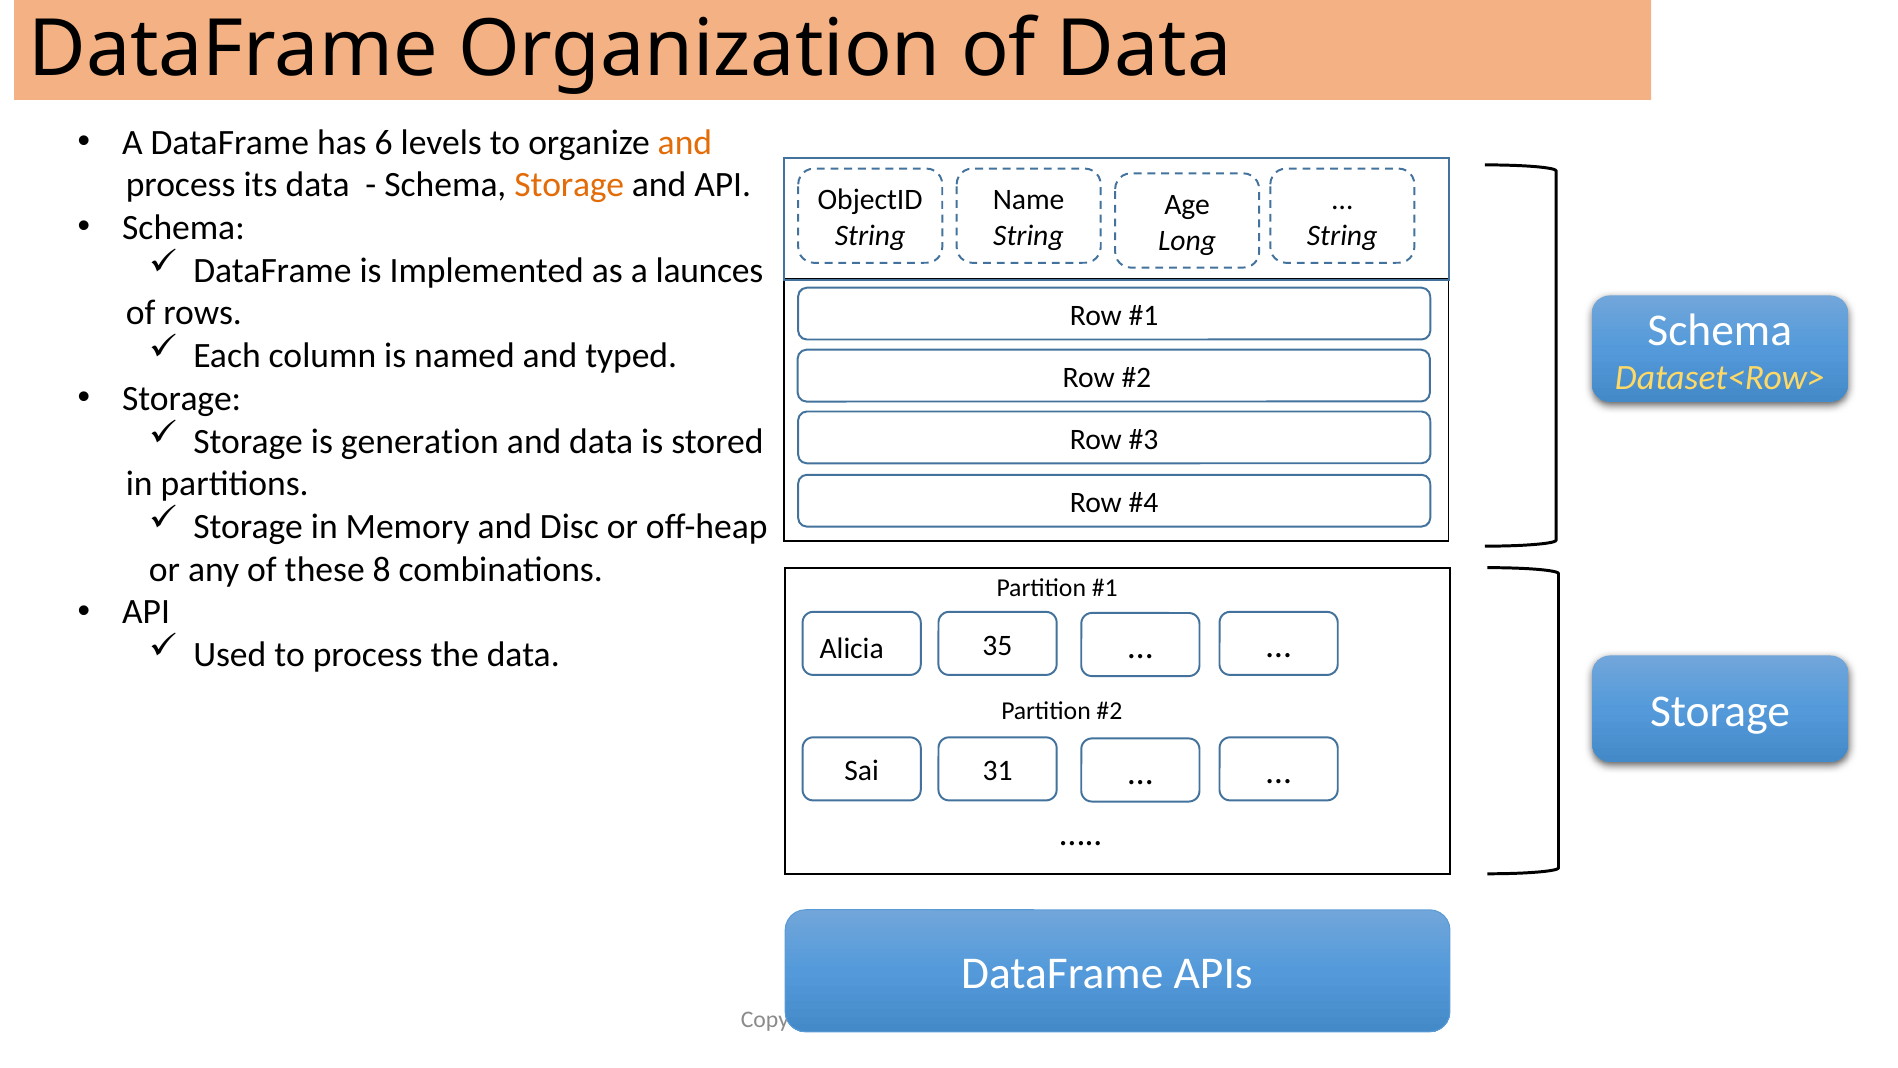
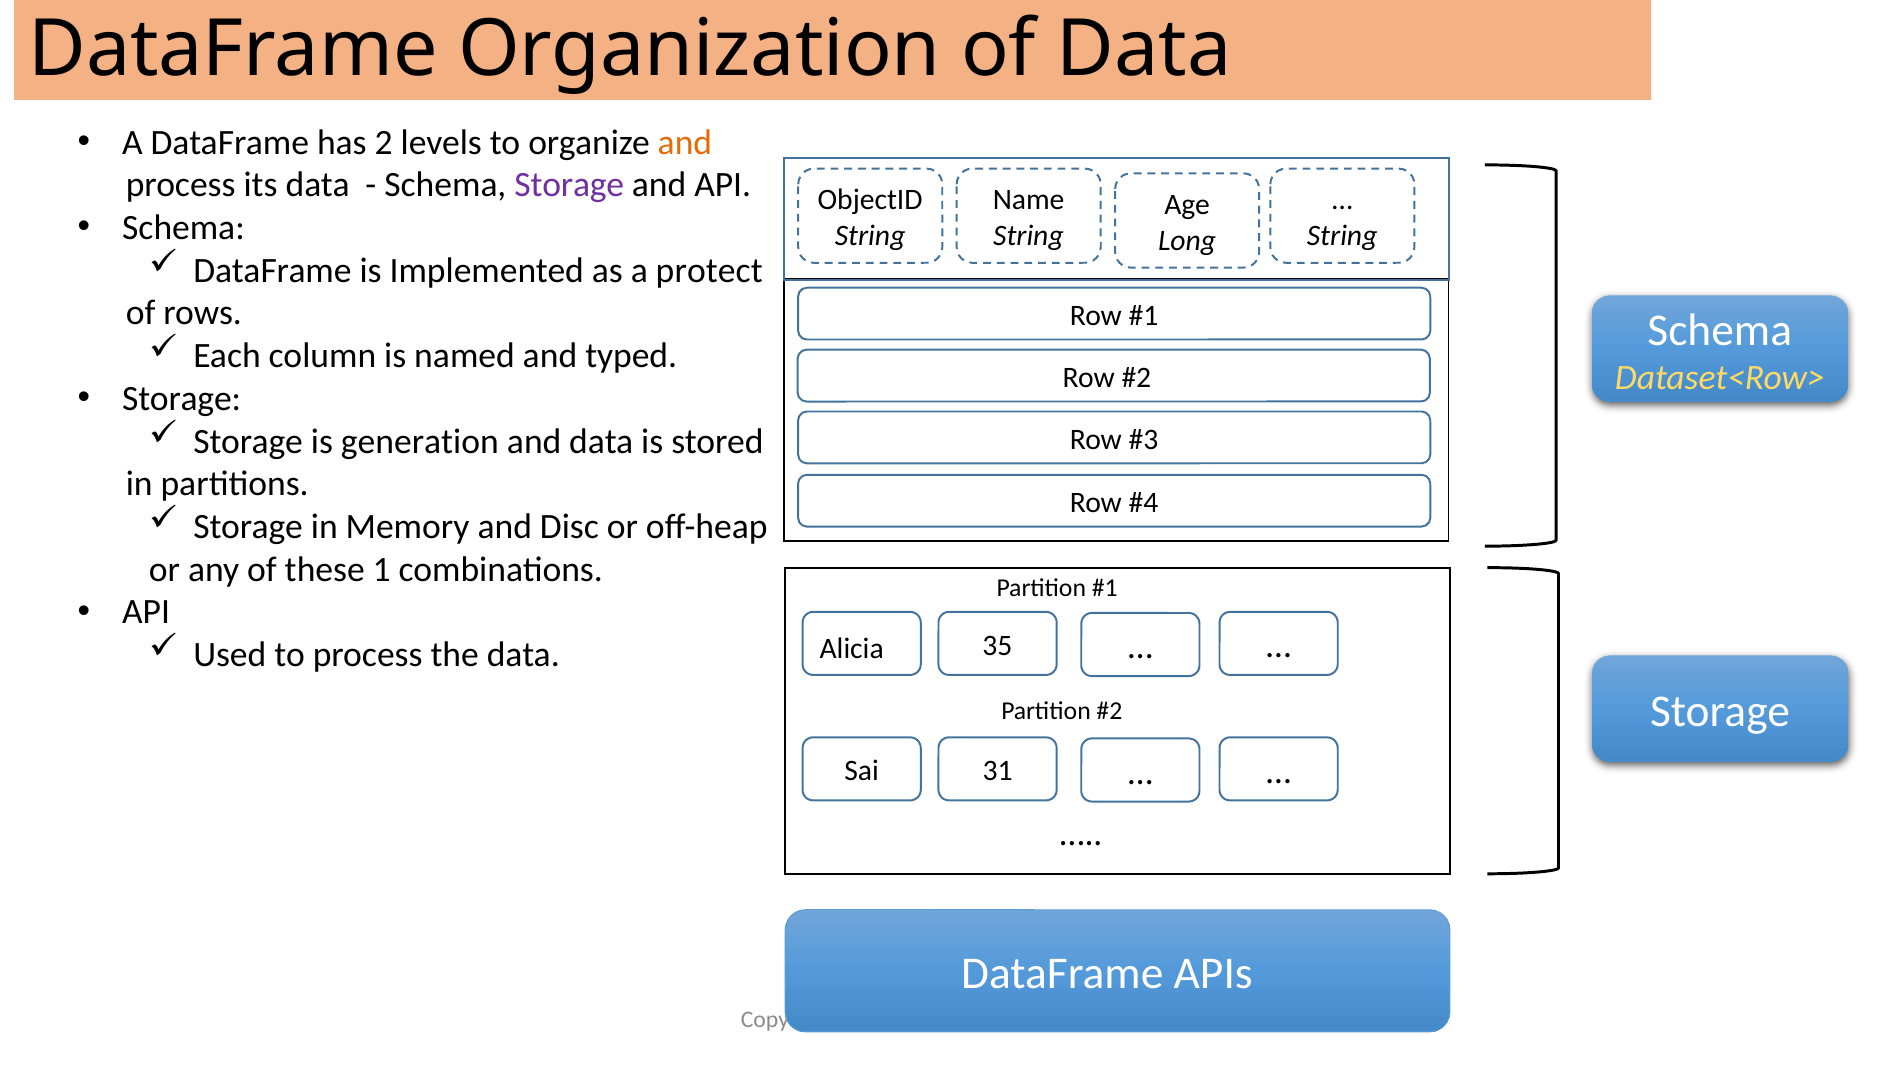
6: 6 -> 2
Storage at (569, 185) colour: orange -> purple
launces: launces -> protect
8: 8 -> 1
